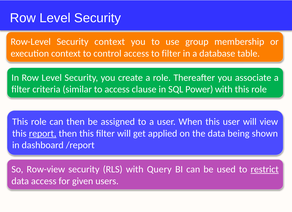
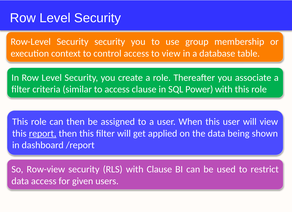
Security context: context -> security
to filter: filter -> view
with Query: Query -> Clause
restrict underline: present -> none
